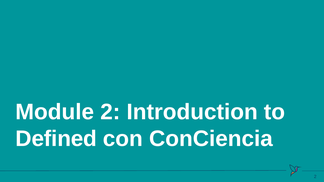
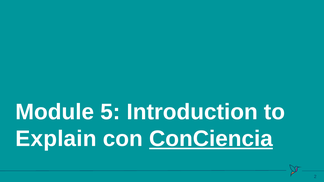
Module 2: 2 -> 5
Defined: Defined -> Explain
ConCiencia underline: none -> present
